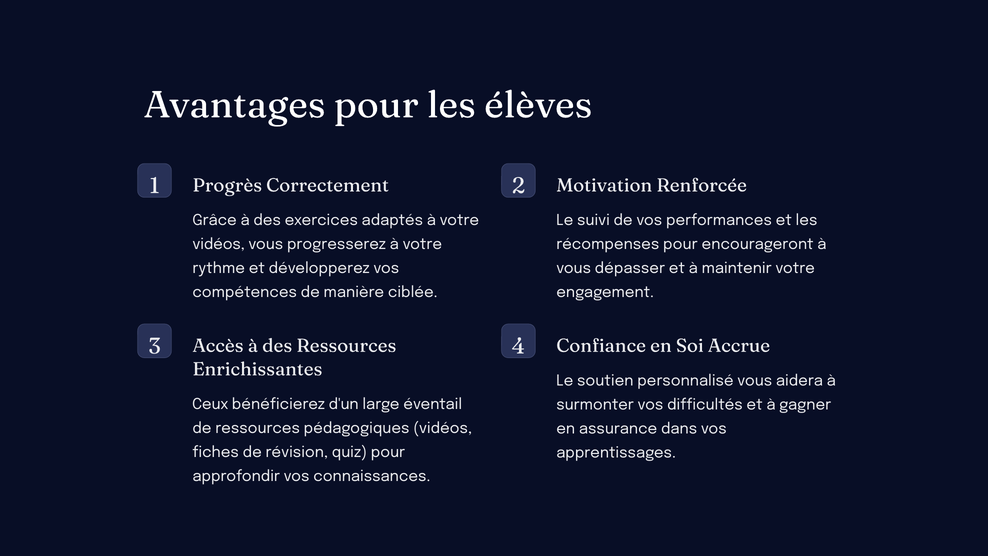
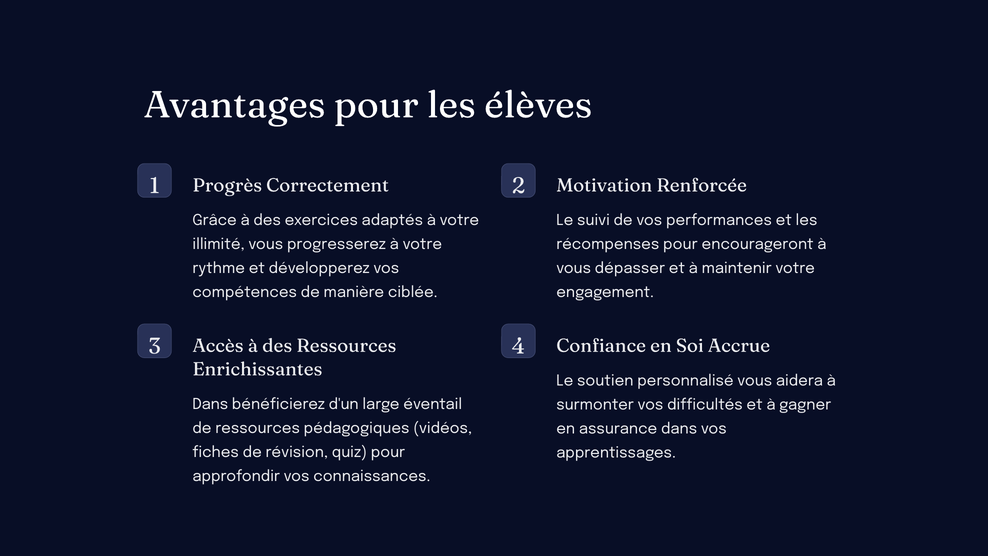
vidéos at (219, 244): vidéos -> illimité
Ceux at (210, 404): Ceux -> Dans
